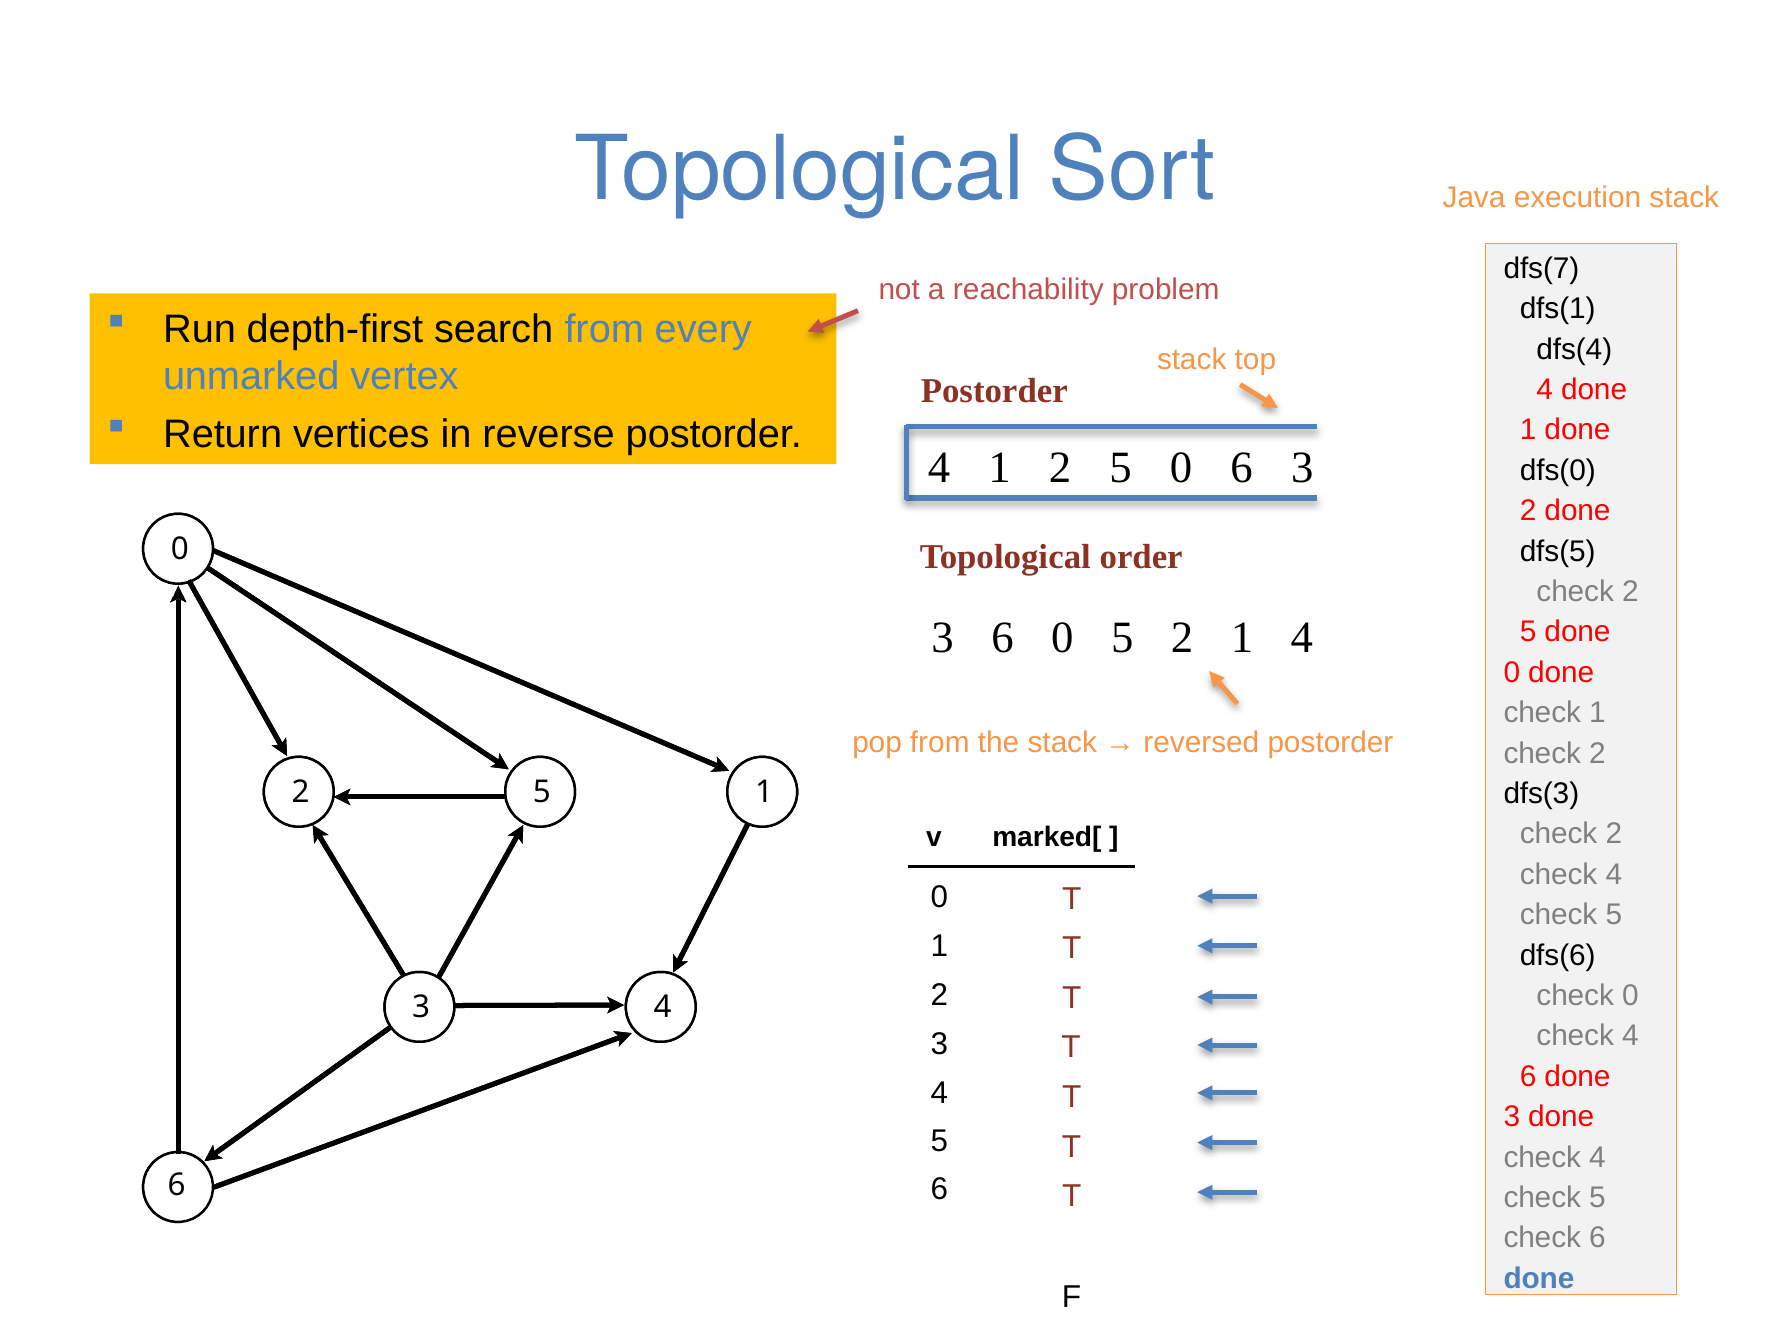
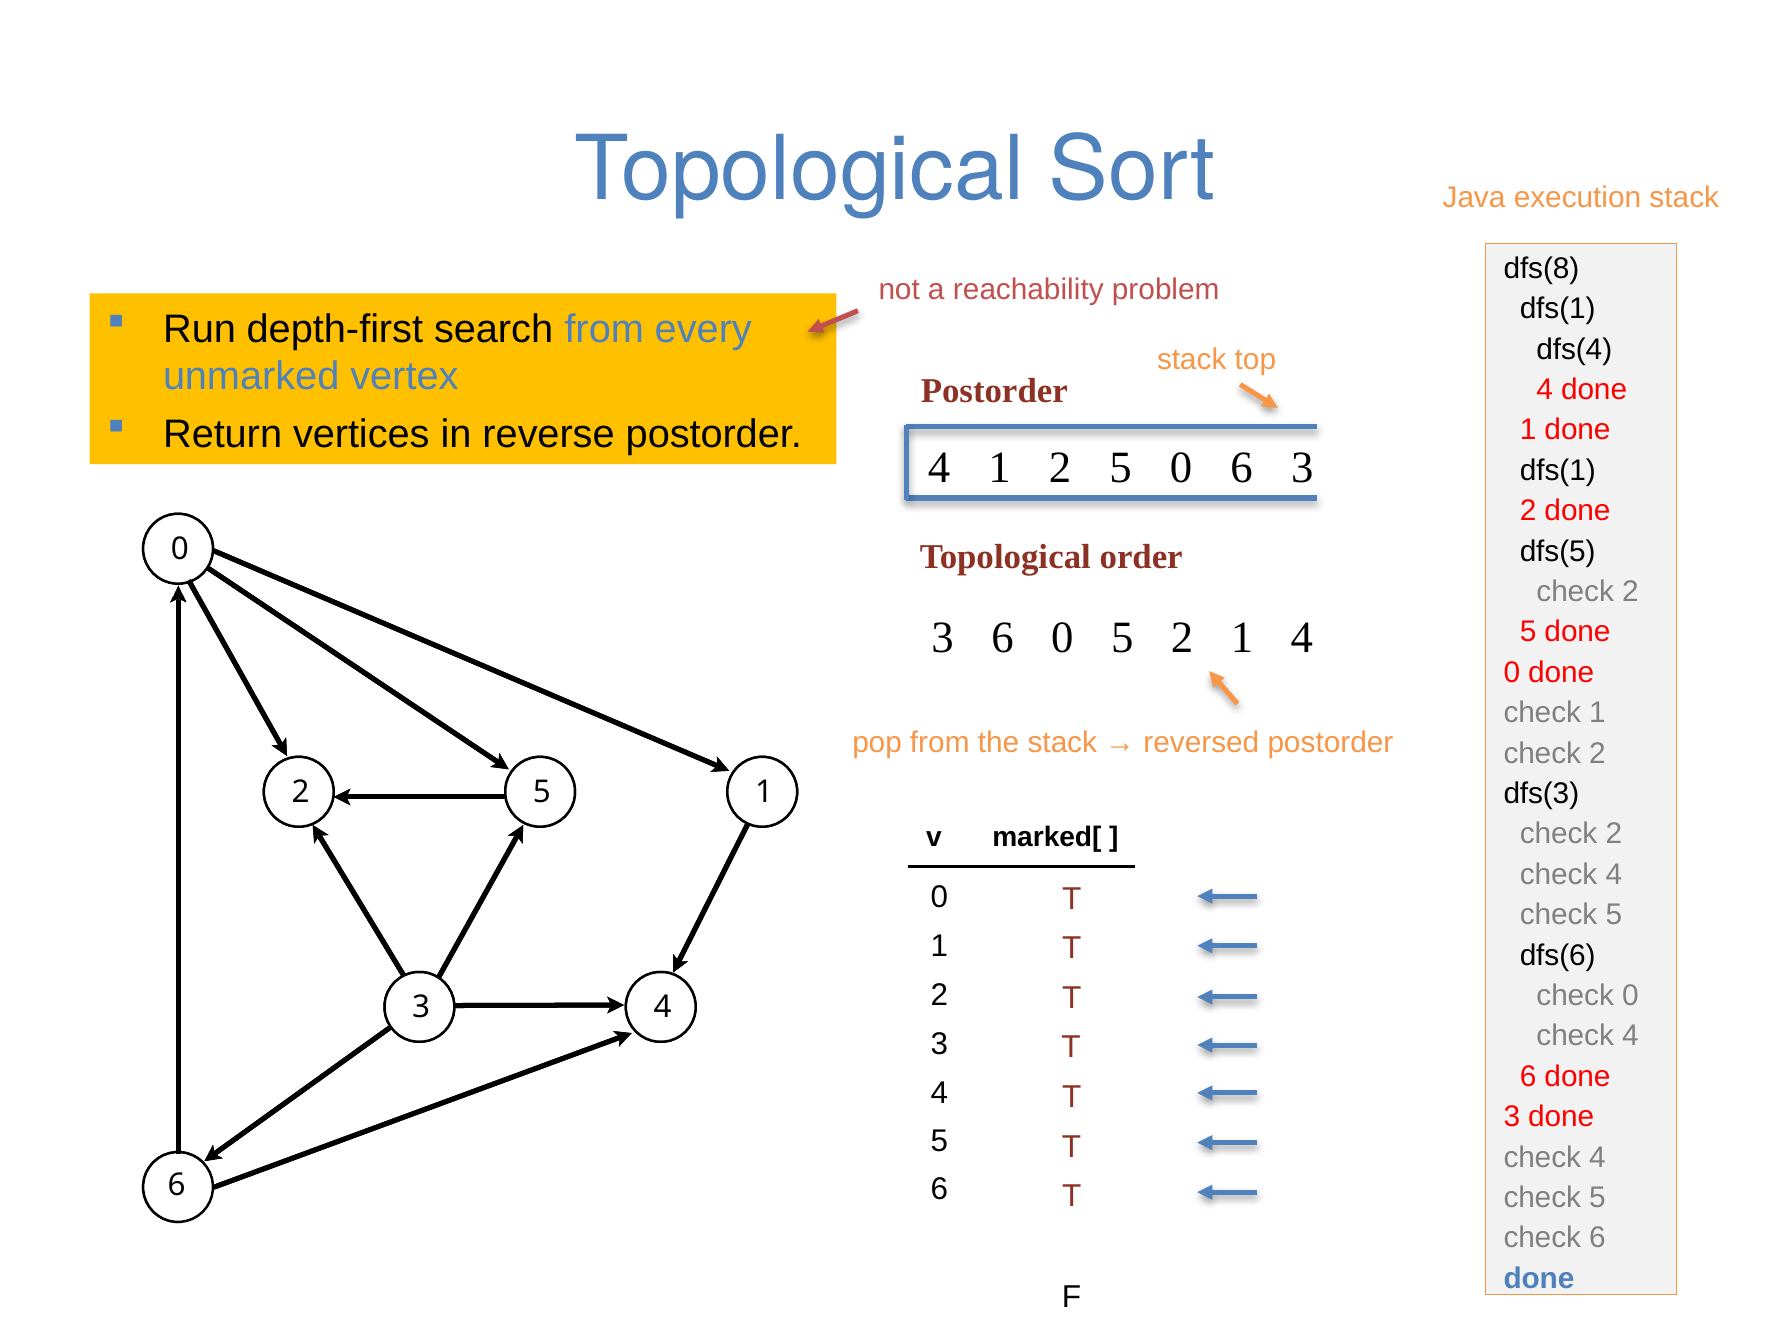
dfs(7: dfs(7 -> dfs(8
dfs(0 at (1558, 471): dfs(0 -> dfs(1
